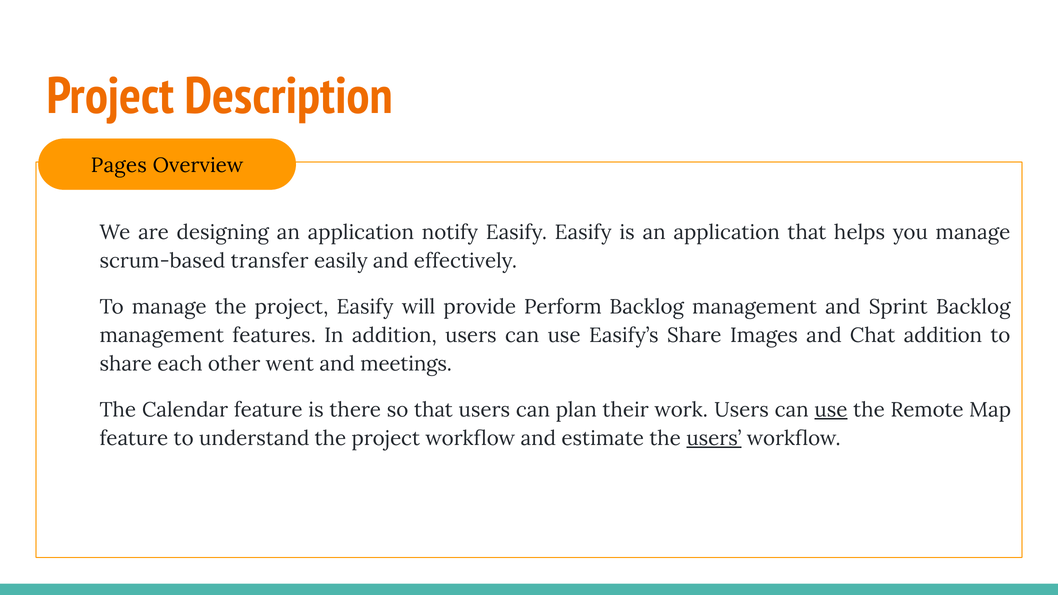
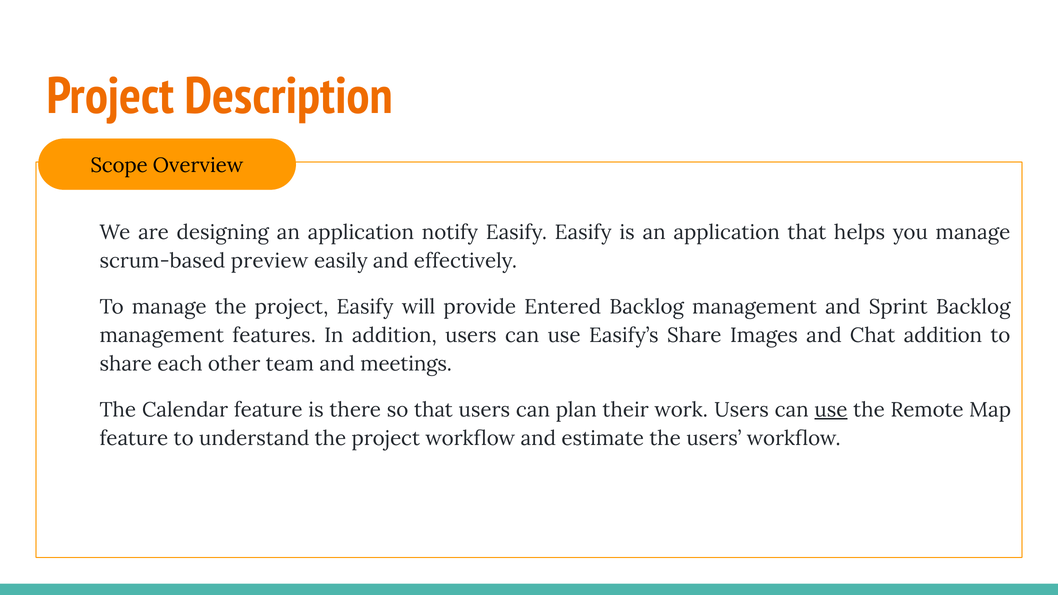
Pages: Pages -> Scope
transfer: transfer -> preview
Perform: Perform -> Entered
went: went -> team
users at (714, 438) underline: present -> none
